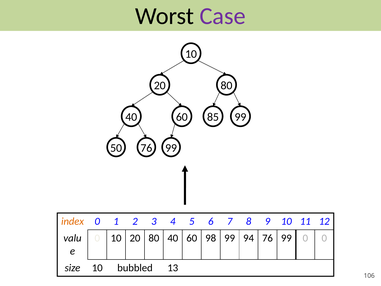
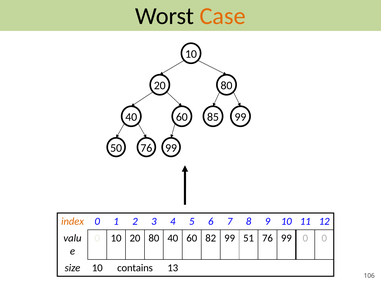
Case colour: purple -> orange
98: 98 -> 82
94: 94 -> 51
bubbled: bubbled -> contains
